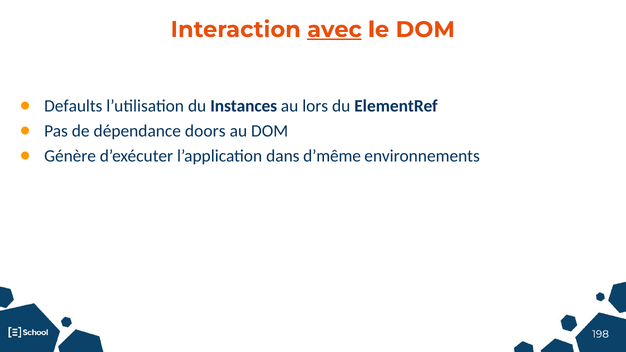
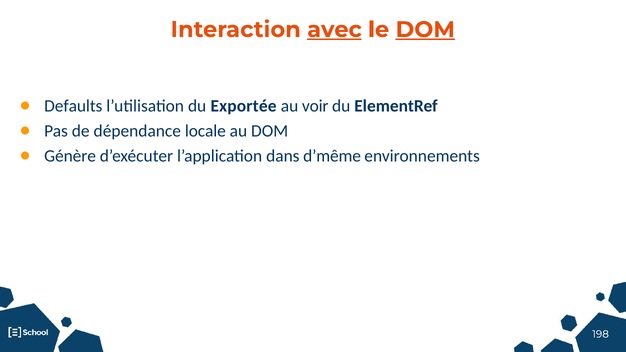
DOM at (425, 30) underline: none -> present
Instances: Instances -> Exportée
lors: lors -> voir
doors: doors -> locale
